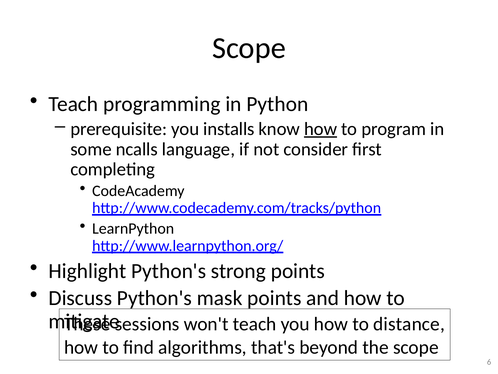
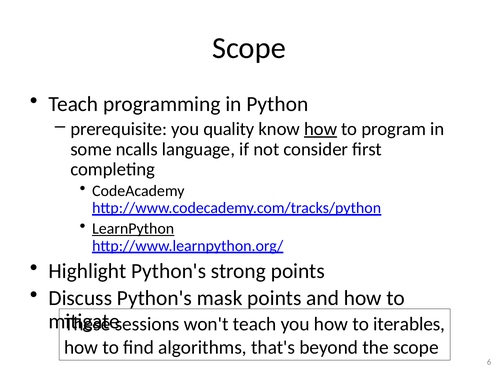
installs: installs -> quality
LearnPython underline: none -> present
distance: distance -> iterables
